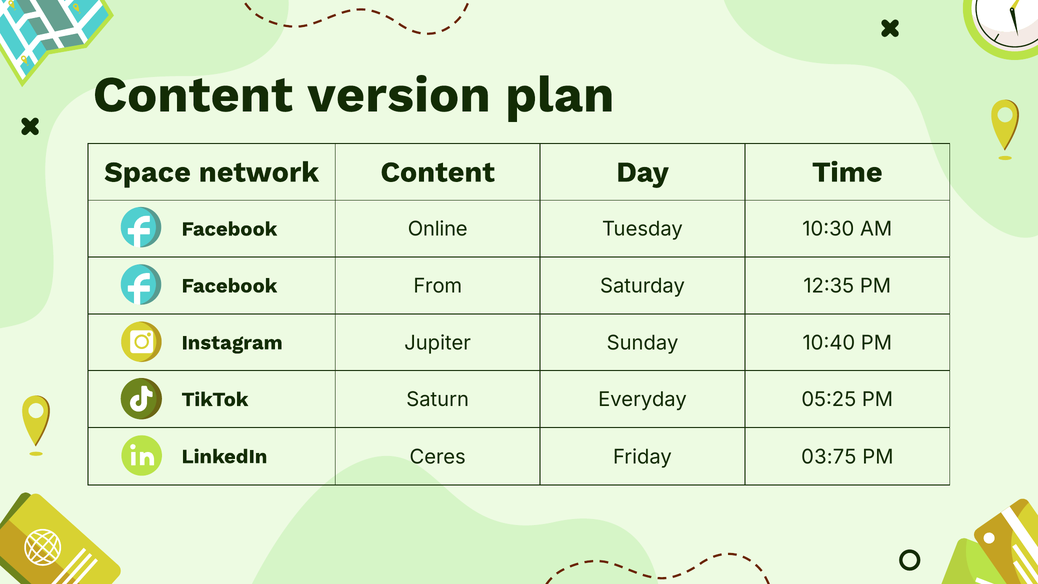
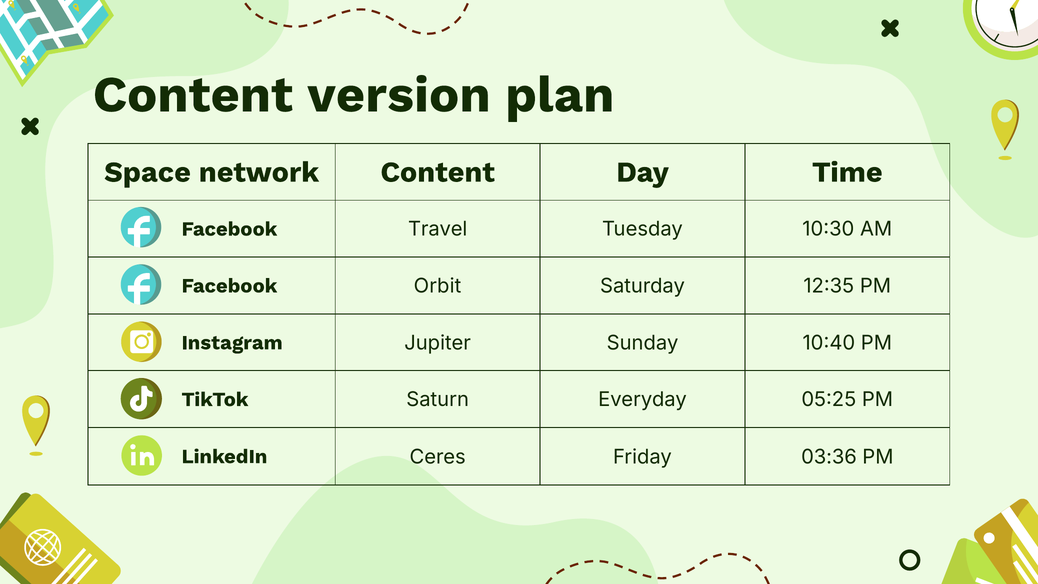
Online: Online -> Travel
From: From -> Orbit
03:75: 03:75 -> 03:36
